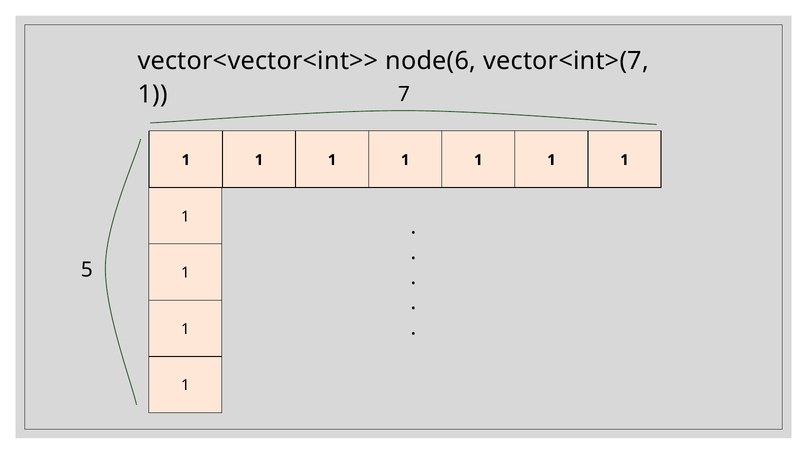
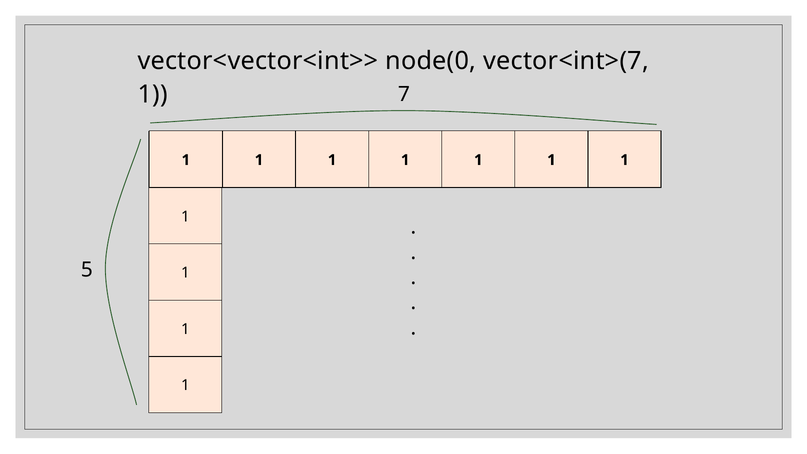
node(6: node(6 -> node(0
